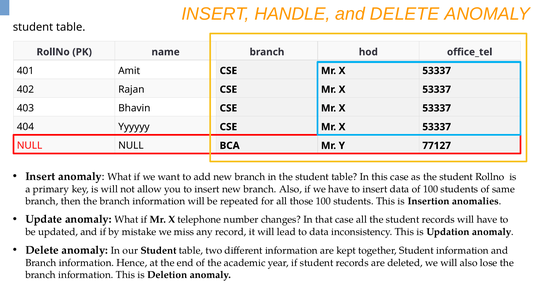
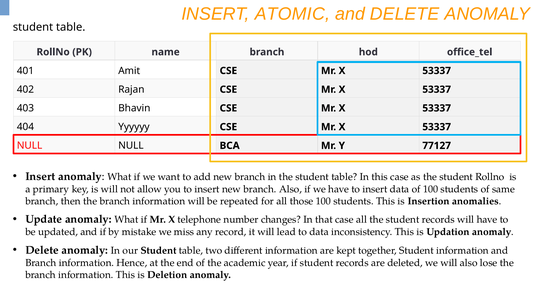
HANDLE: HANDLE -> ATOMIC
